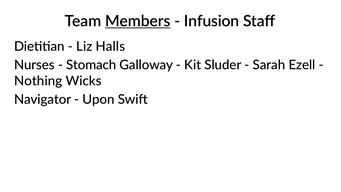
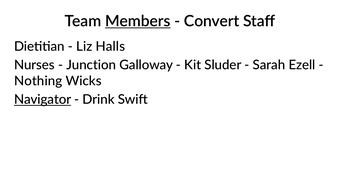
Infusion: Infusion -> Convert
Stomach: Stomach -> Junction
Navigator underline: none -> present
Upon: Upon -> Drink
